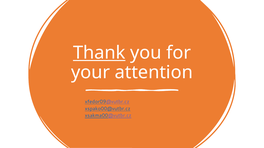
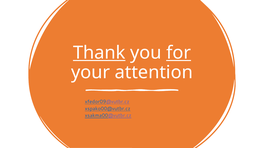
for underline: none -> present
